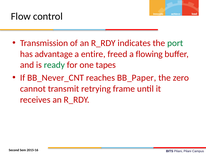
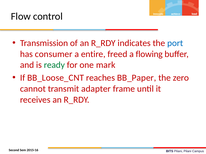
port colour: green -> blue
advantage: advantage -> consumer
tapes: tapes -> mark
BB_Never_CNT: BB_Never_CNT -> BB_Loose_CNT
retrying: retrying -> adapter
